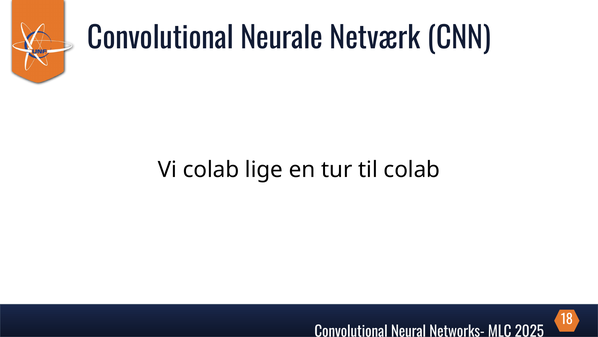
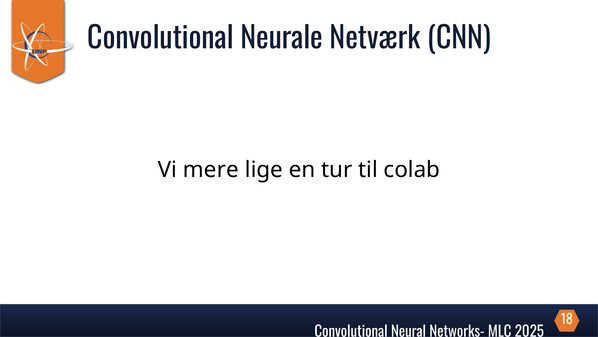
Vi colab: colab -> mere
